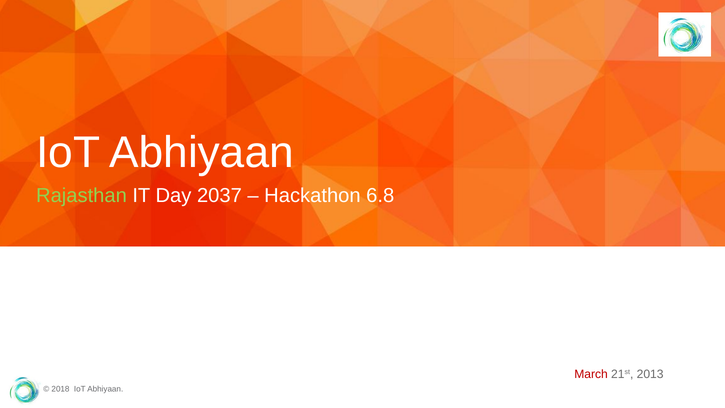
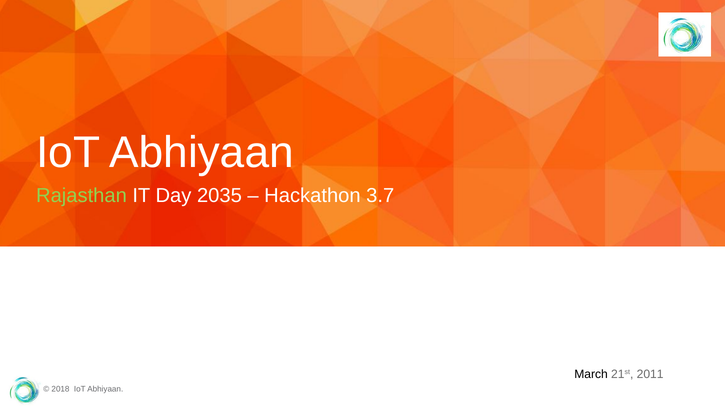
2037: 2037 -> 2035
6.8: 6.8 -> 3.7
March colour: red -> black
2013: 2013 -> 2011
